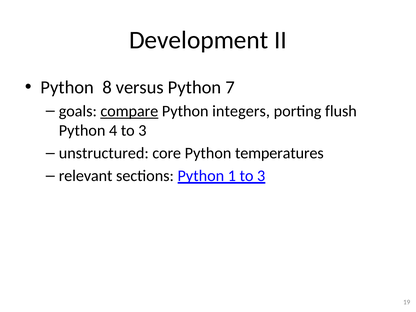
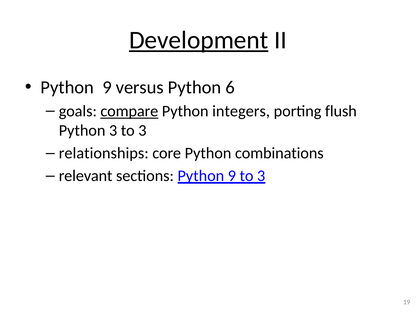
Development underline: none -> present
8 at (107, 87): 8 -> 9
7: 7 -> 6
Python 4: 4 -> 3
unstructured: unstructured -> relationships
temperatures: temperatures -> combinations
sections Python 1: 1 -> 9
